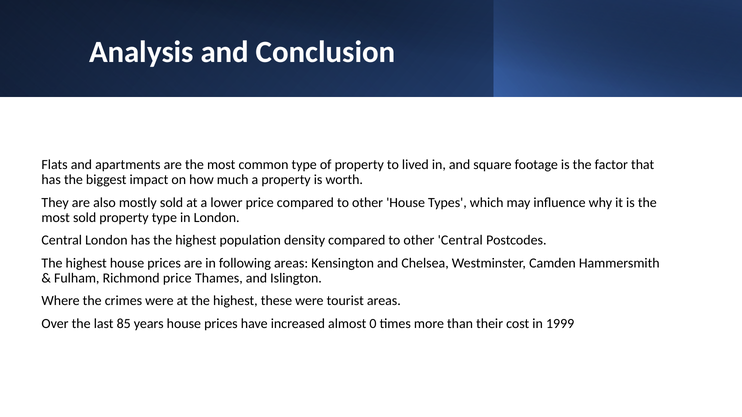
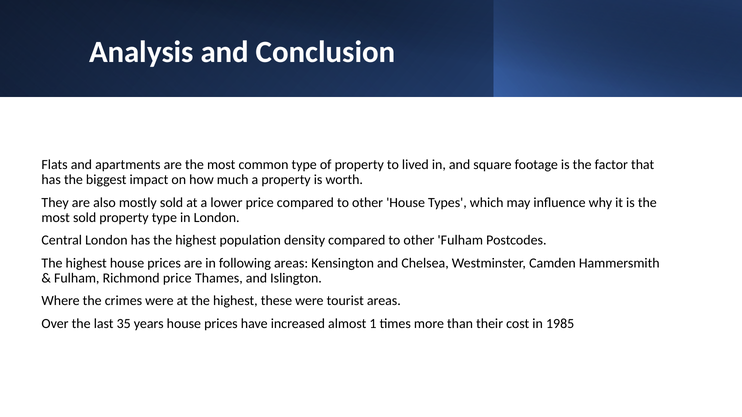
other Central: Central -> Fulham
85: 85 -> 35
0: 0 -> 1
1999: 1999 -> 1985
